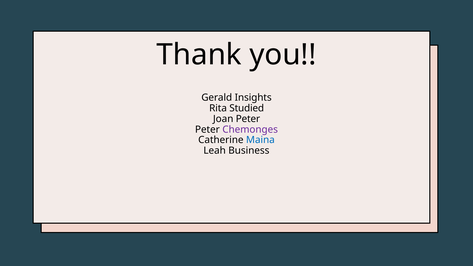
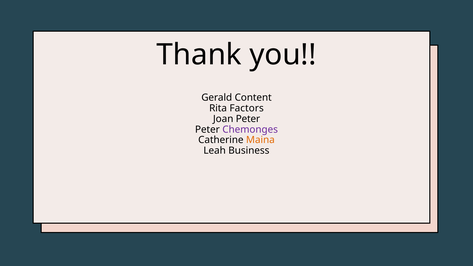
Insights: Insights -> Content
Studied: Studied -> Factors
Maina colour: blue -> orange
